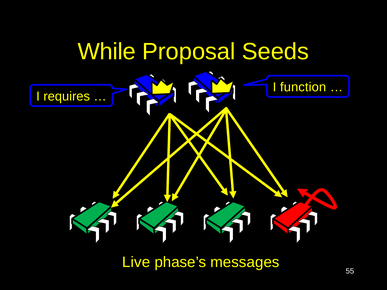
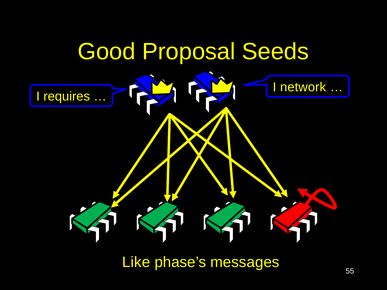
While: While -> Good
function: function -> network
Live: Live -> Like
